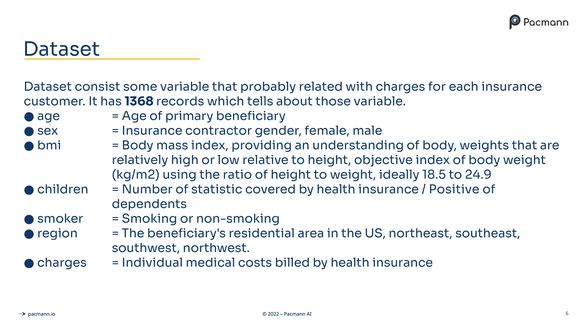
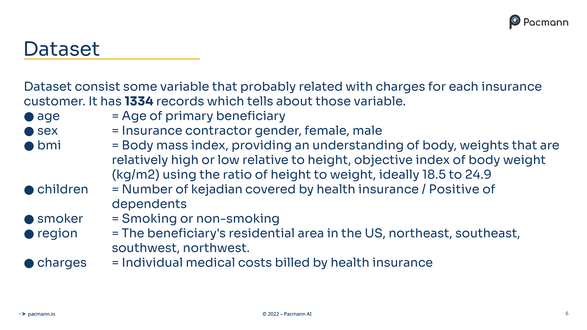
1368: 1368 -> 1334
statistic: statistic -> kejadian
